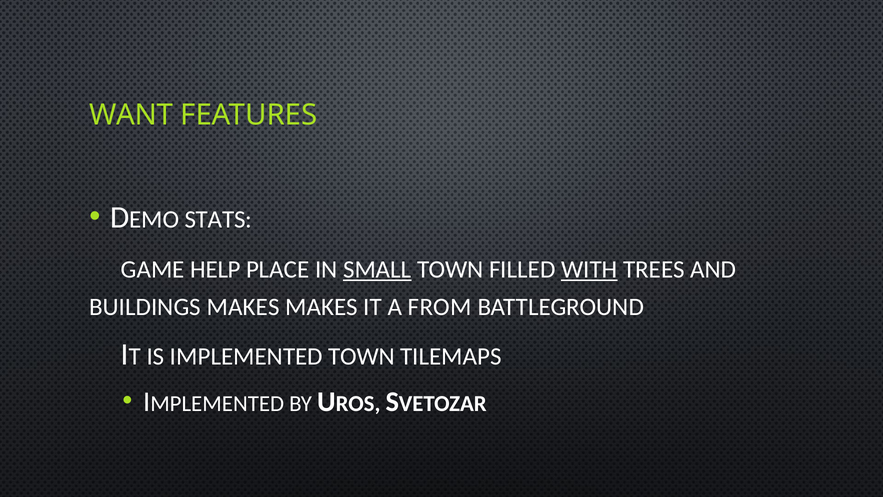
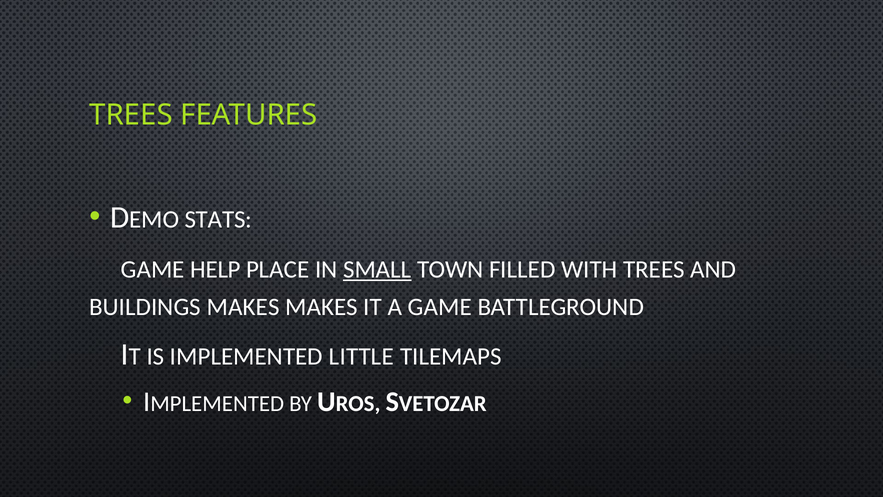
WANT at (131, 115): WANT -> TREES
WITH underline: present -> none
A FROM: FROM -> GAME
IMPLEMENTED TOWN: TOWN -> LITTLE
